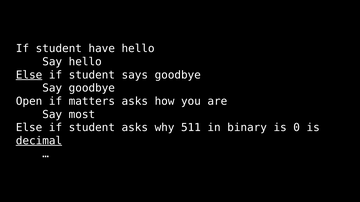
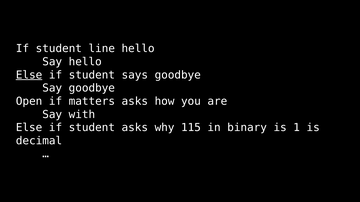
have: have -> line
most: most -> with
511: 511 -> 115
0: 0 -> 1
decimal underline: present -> none
